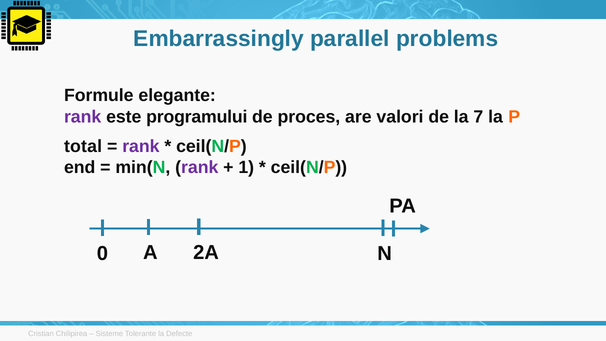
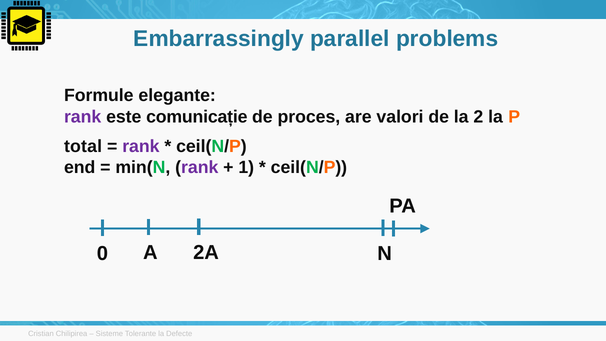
programului: programului -> comunicație
7: 7 -> 2
